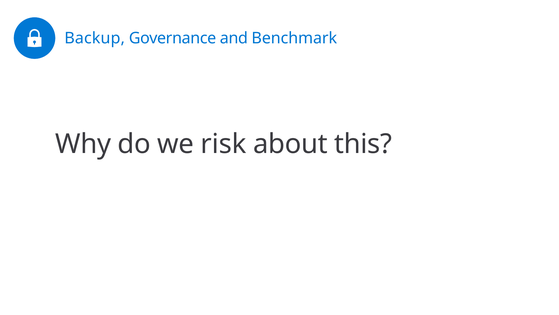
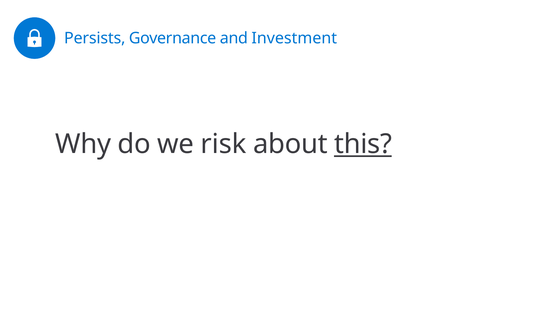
Backup: Backup -> Persists
Benchmark: Benchmark -> Investment
this underline: none -> present
